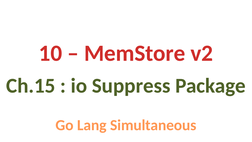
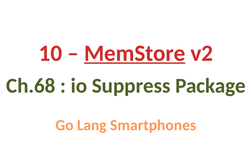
MemStore underline: none -> present
Ch.15: Ch.15 -> Ch.68
Simultaneous: Simultaneous -> Smartphones
